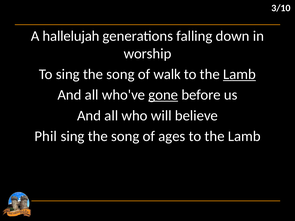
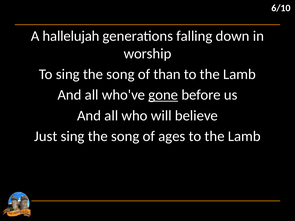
3/10: 3/10 -> 6/10
walk: walk -> than
Lamb at (239, 74) underline: present -> none
Phil: Phil -> Just
